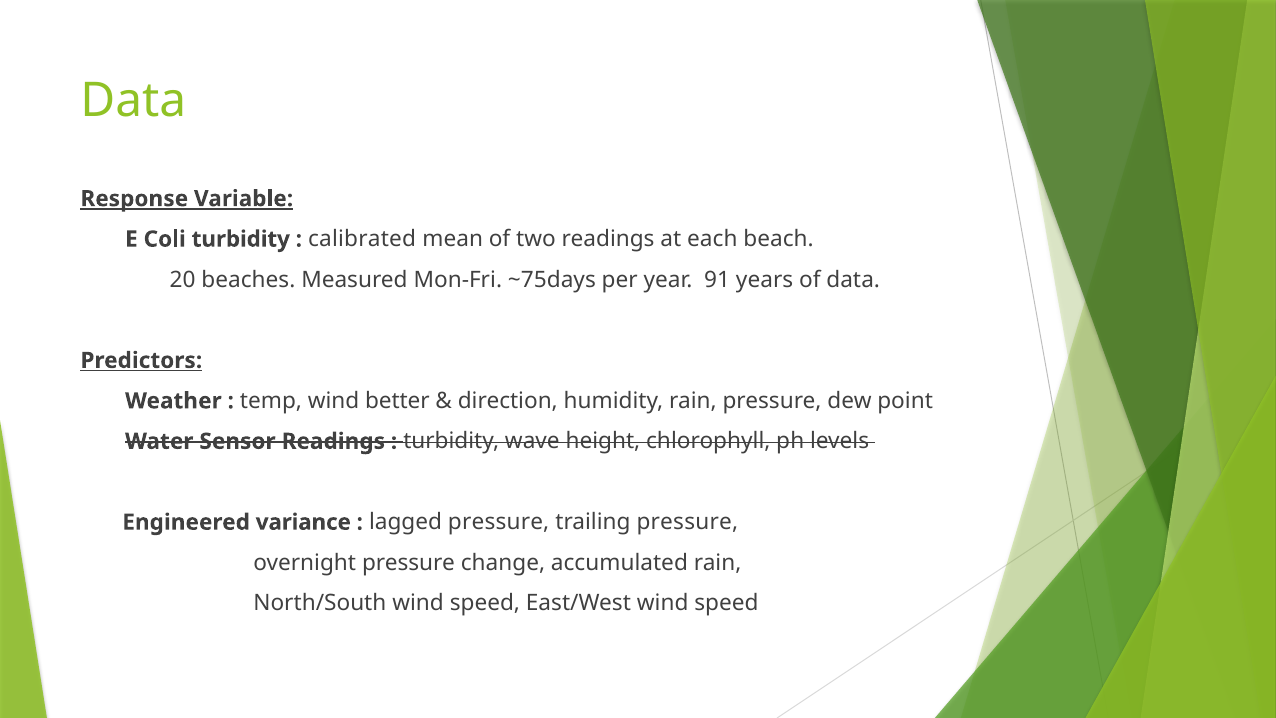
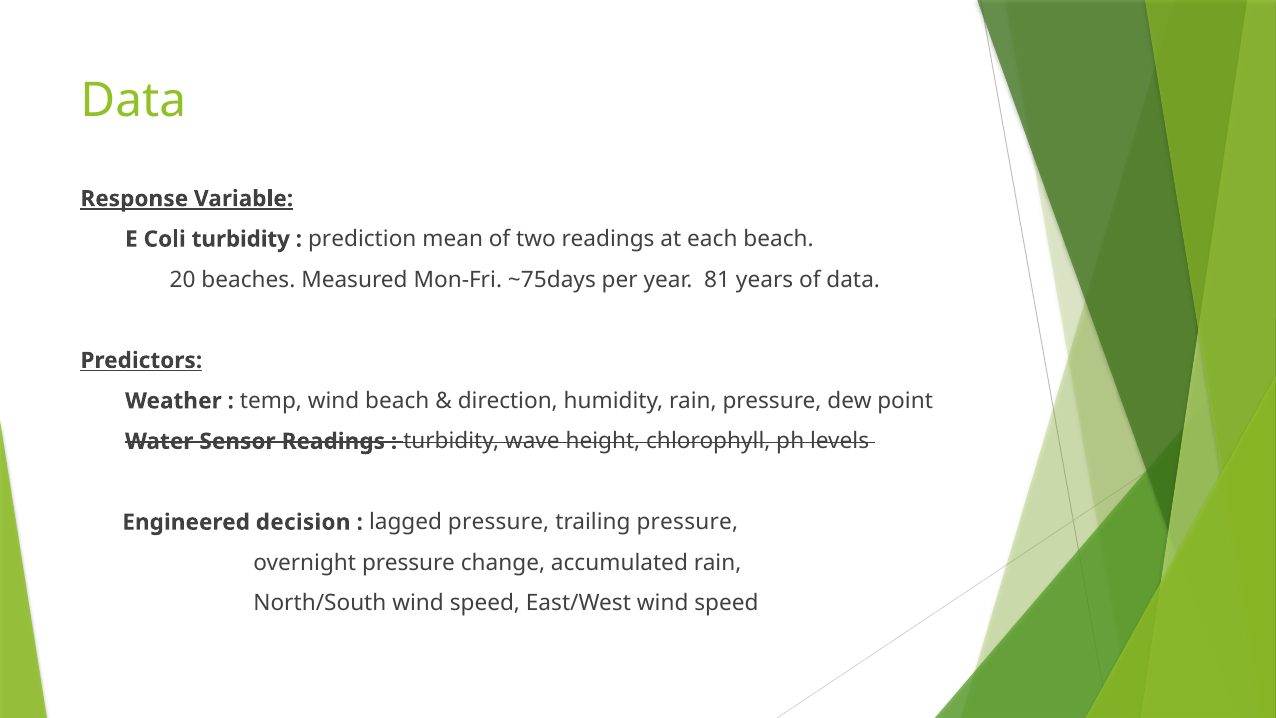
calibrated: calibrated -> prediction
91: 91 -> 81
wind better: better -> beach
variance: variance -> decision
